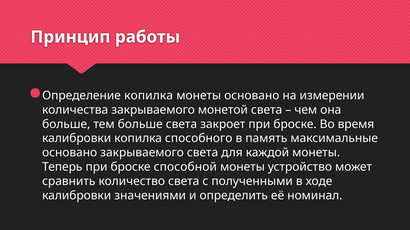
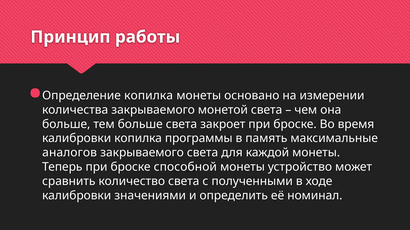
способного: способного -> программы
основано at (70, 153): основано -> аналогов
